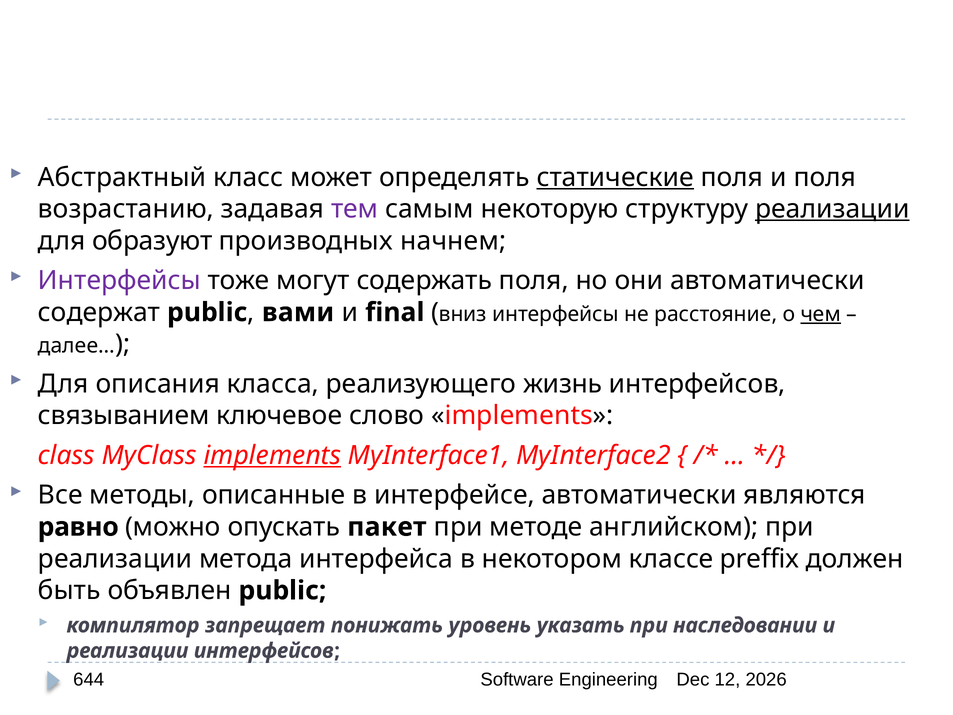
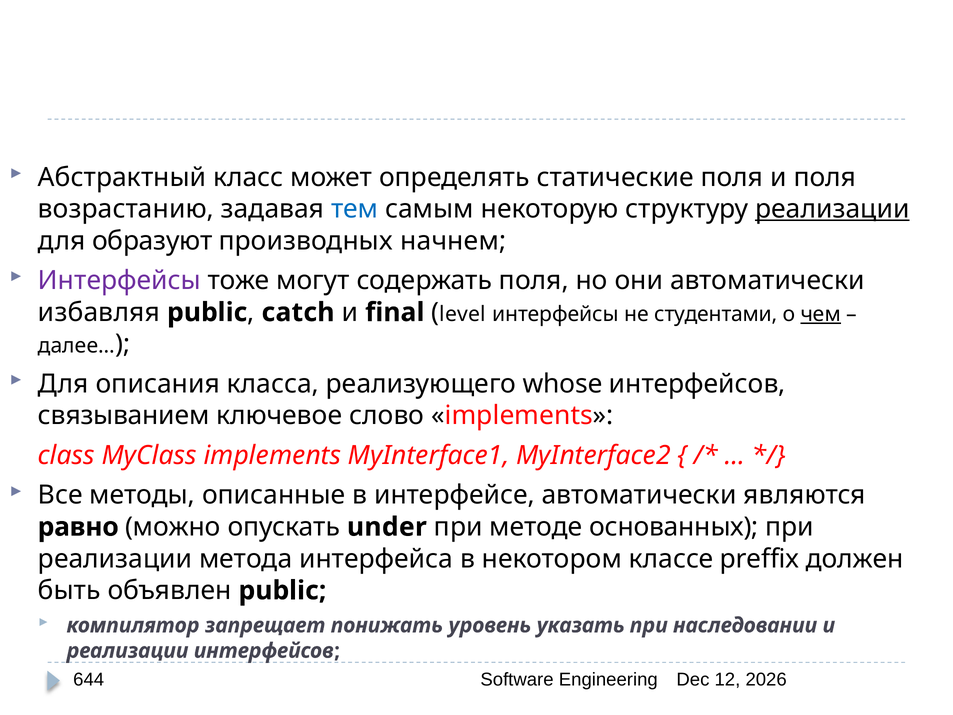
статические underline: present -> none
тем colour: purple -> blue
содержат: содержат -> избавляя
вами: вами -> catch
вниз: вниз -> level
расстояние: расстояние -> студентами
жизнь: жизнь -> whose
implements at (272, 455) underline: present -> none
пакет: пакет -> under
английском: английском -> основанных
